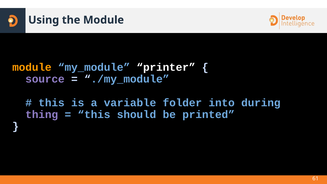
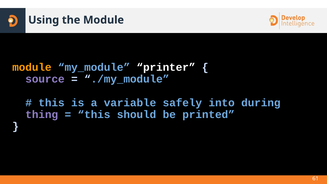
folder: folder -> safely
